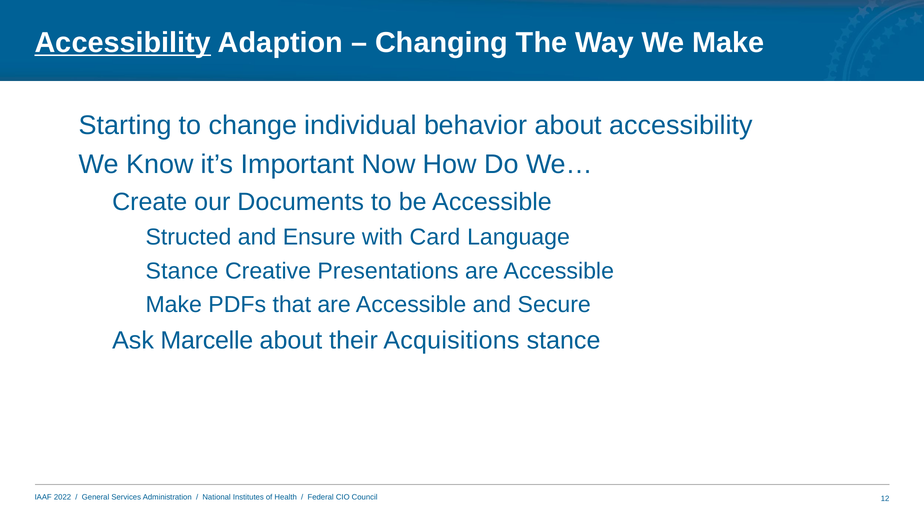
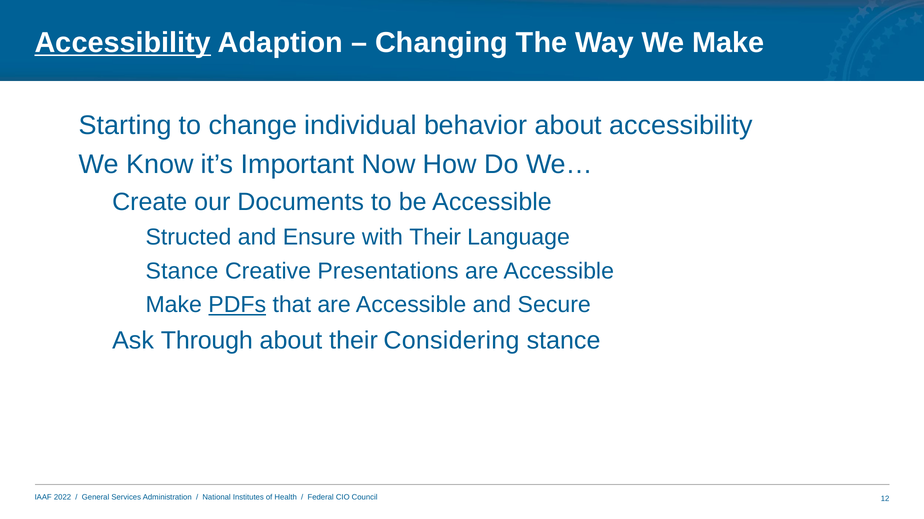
with Card: Card -> Their
PDFs underline: none -> present
Marcelle: Marcelle -> Through
Acquisitions: Acquisitions -> Considering
